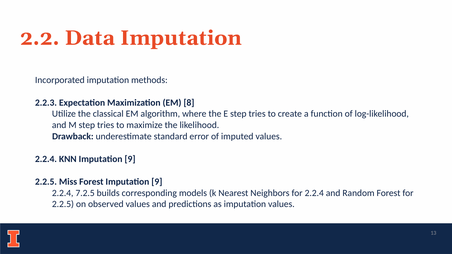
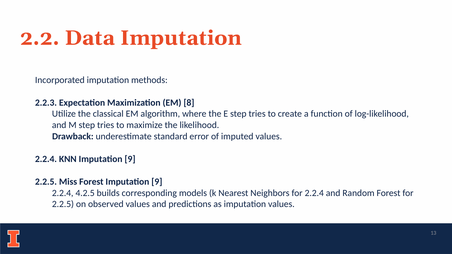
7.2.5: 7.2.5 -> 4.2.5
